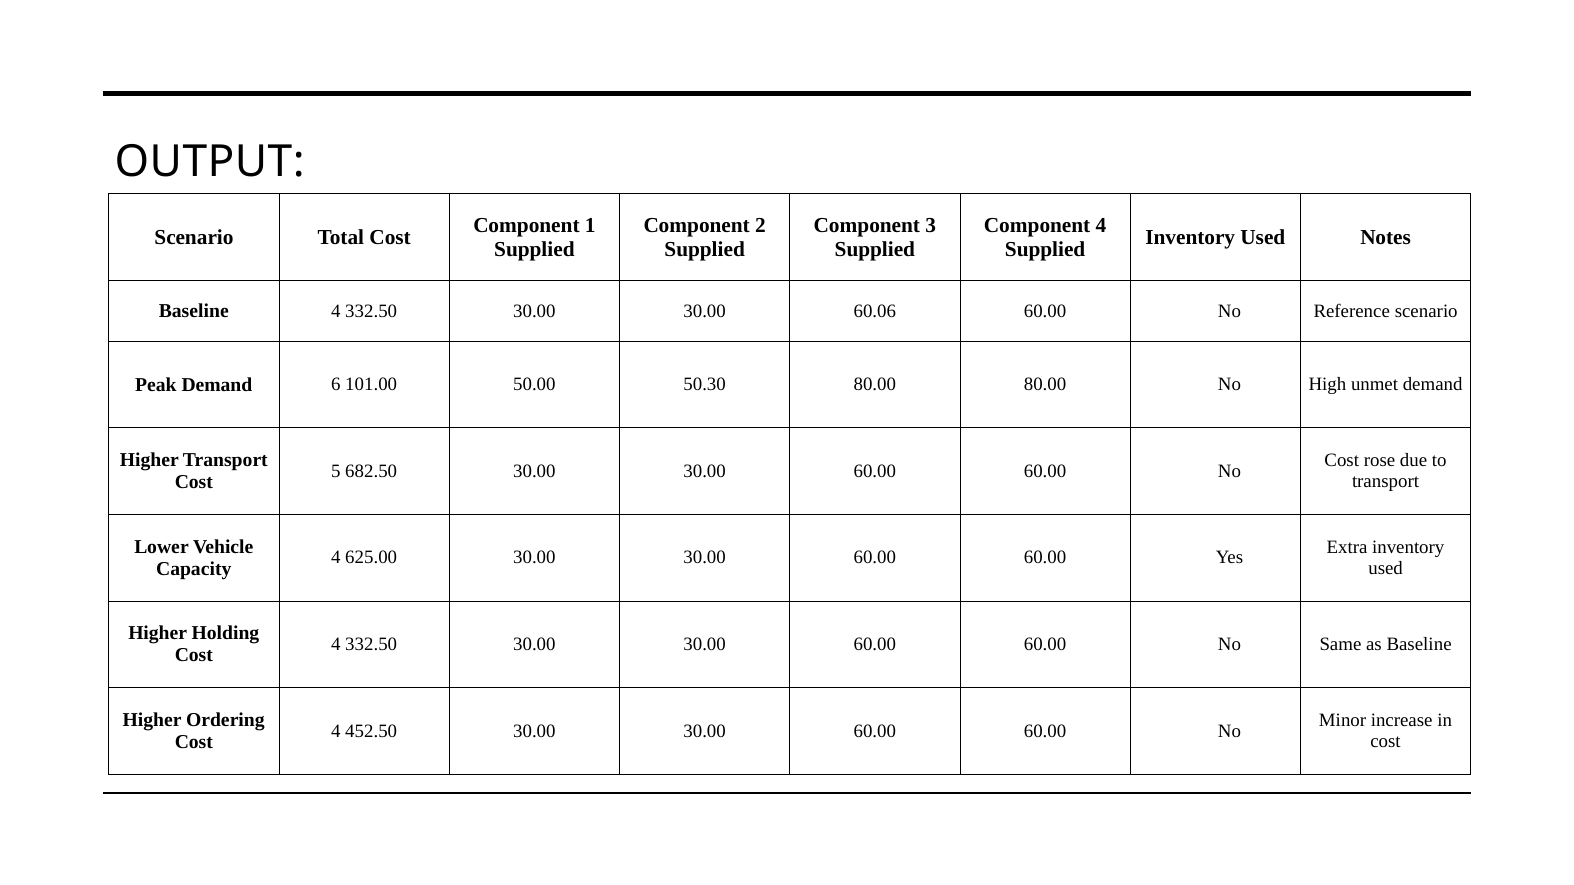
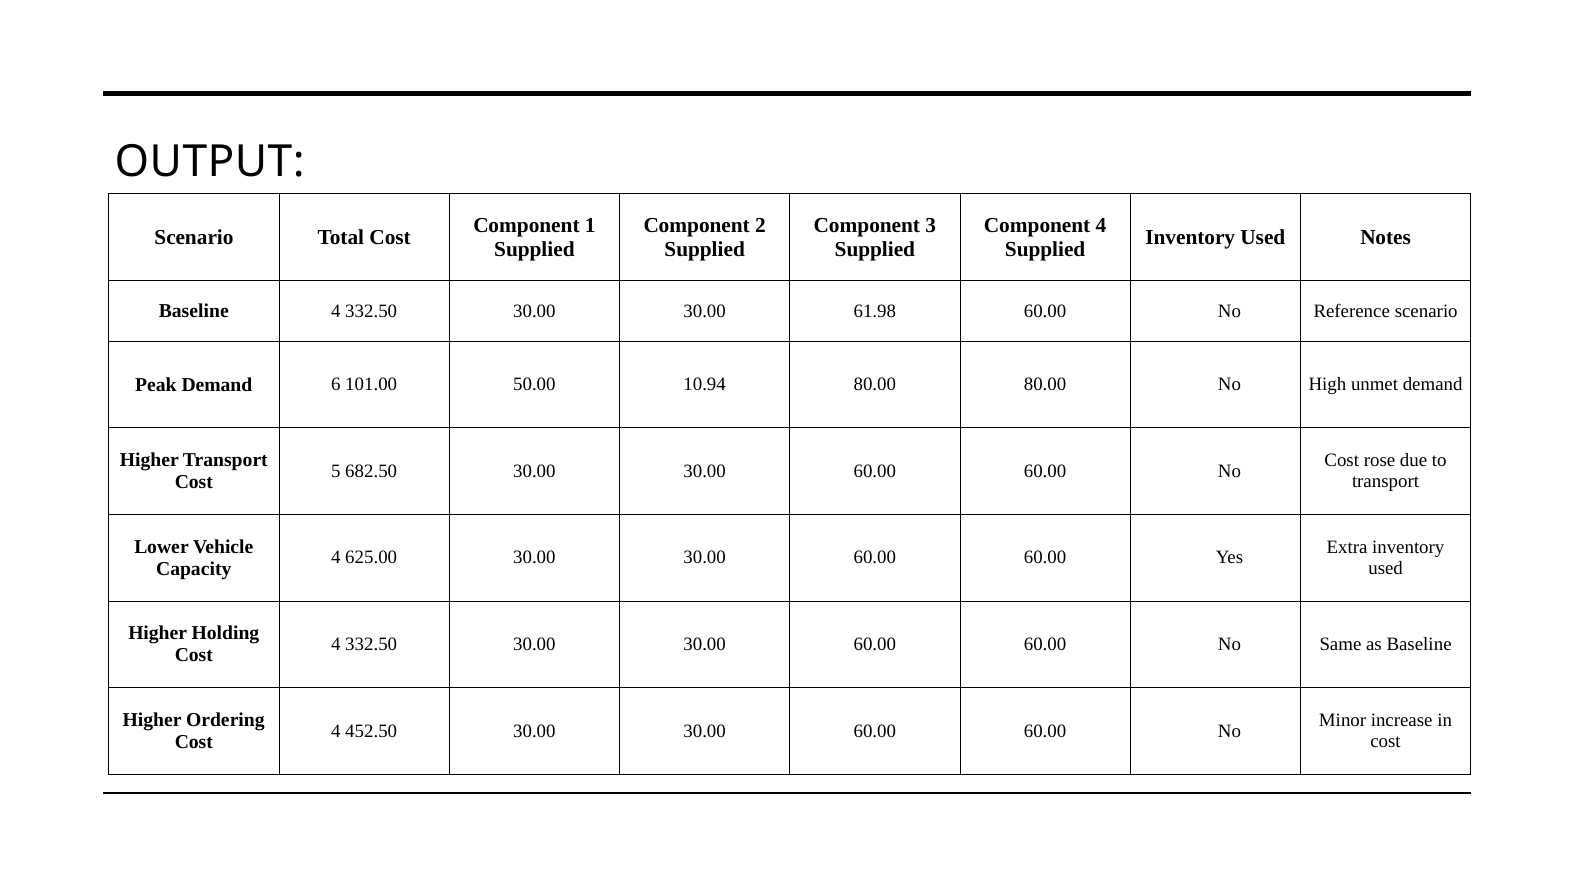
60.06: 60.06 -> 61.98
50.30: 50.30 -> 10.94
